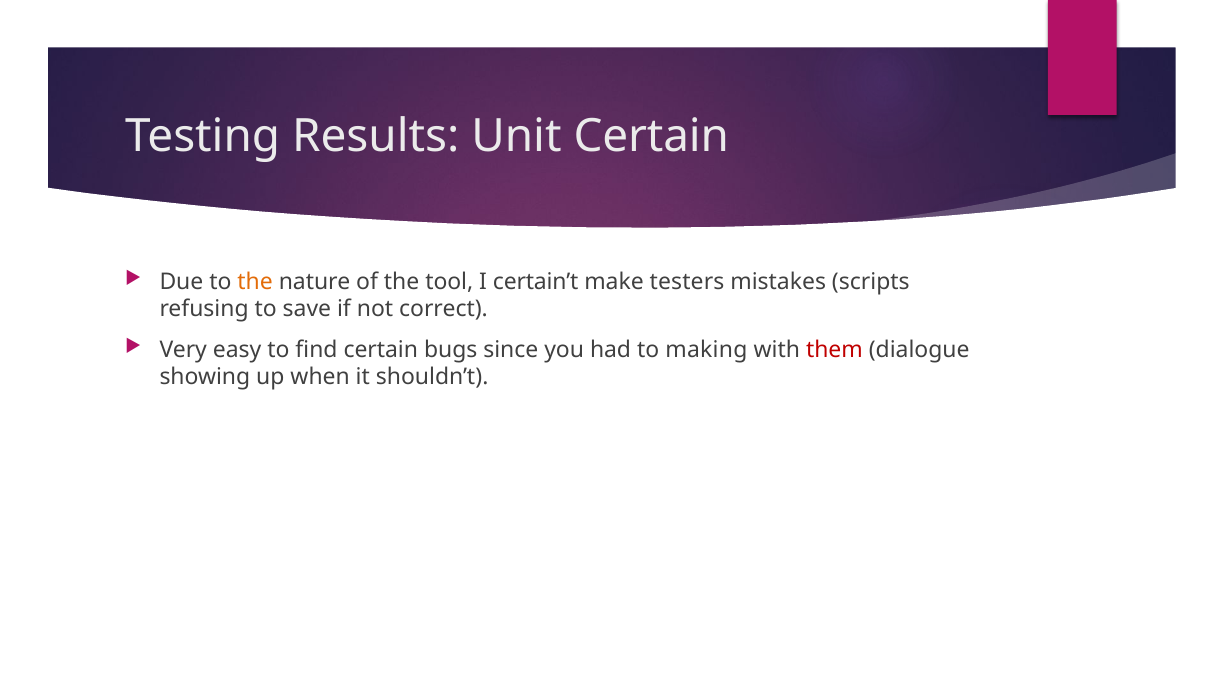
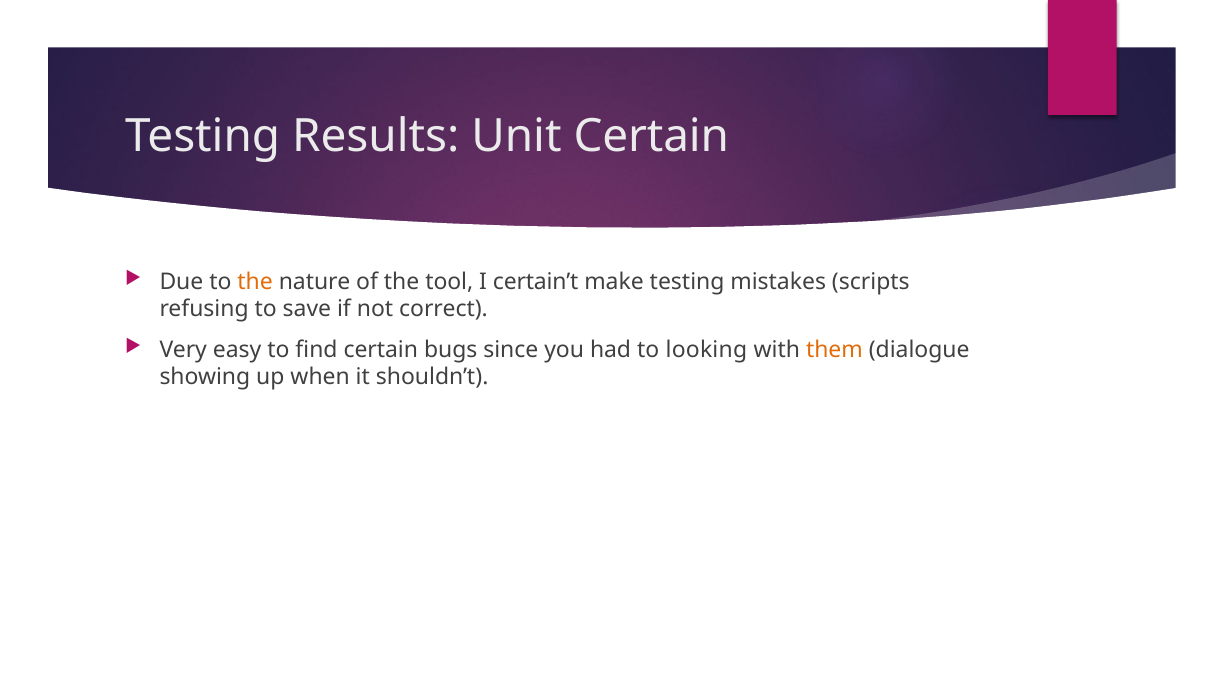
make testers: testers -> testing
making: making -> looking
them colour: red -> orange
